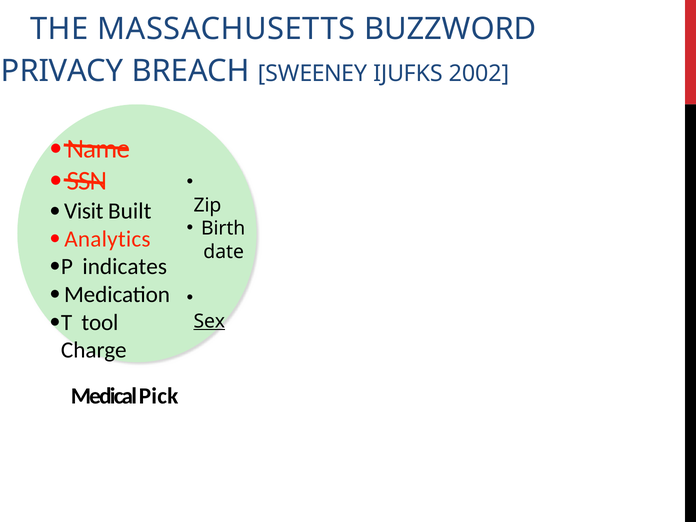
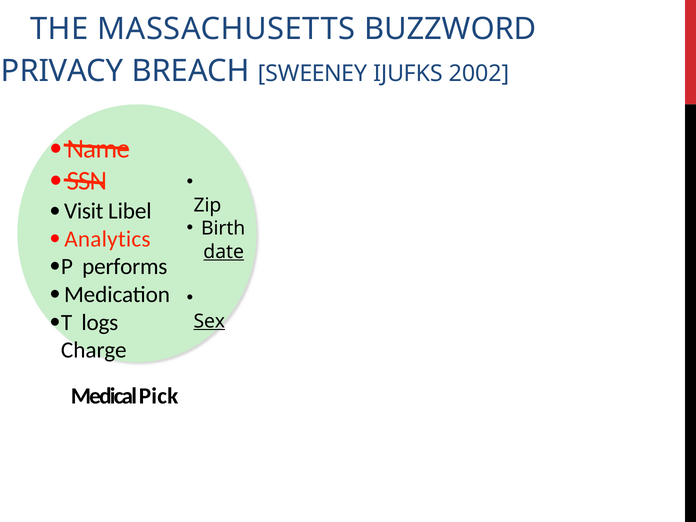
Built: Built -> Libel
date underline: none -> present
indicates: indicates -> performs
tool: tool -> logs
